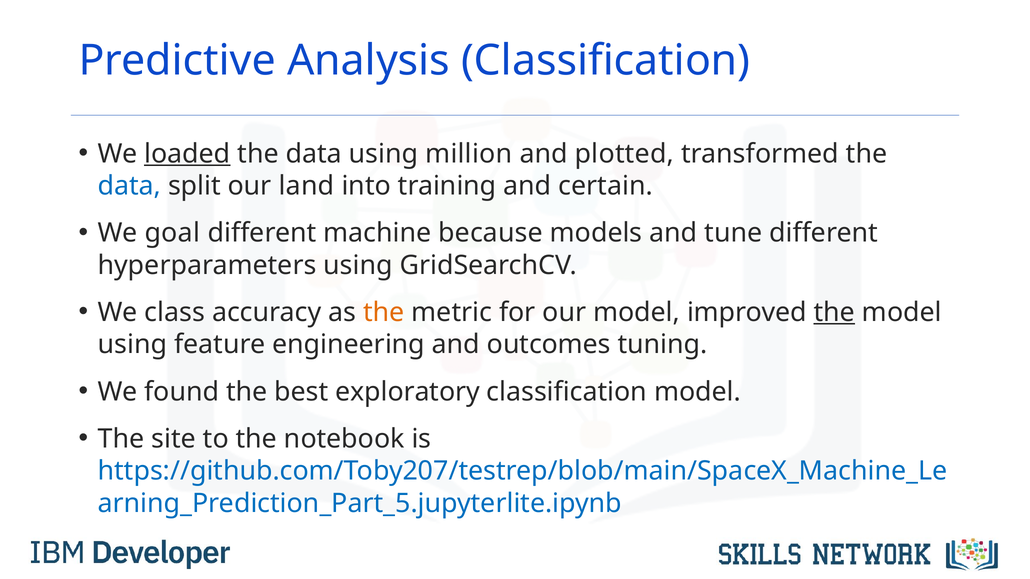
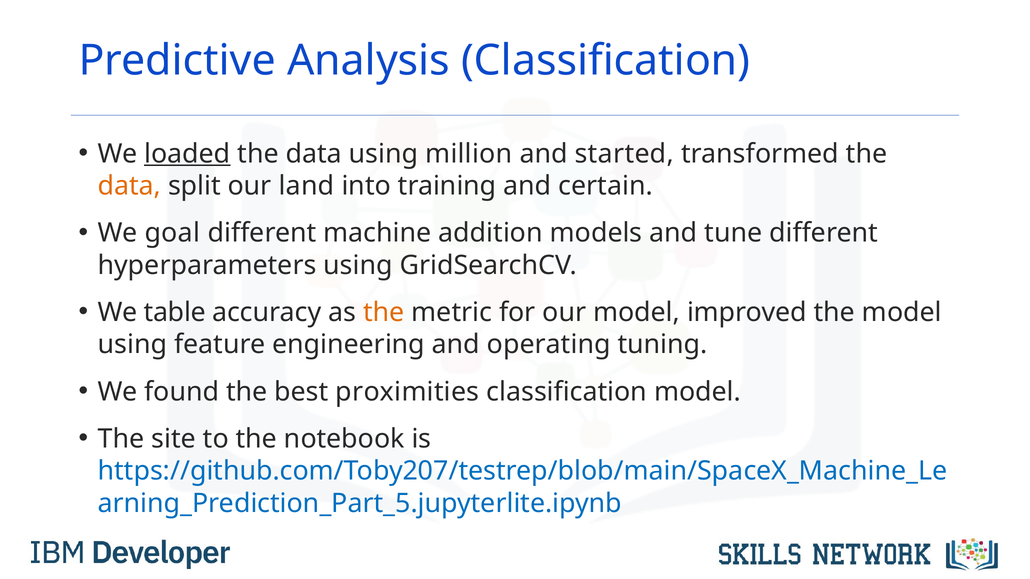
plotted: plotted -> started
data at (129, 186) colour: blue -> orange
because: because -> addition
class: class -> table
the at (834, 313) underline: present -> none
outcomes: outcomes -> operating
exploratory: exploratory -> proximities
